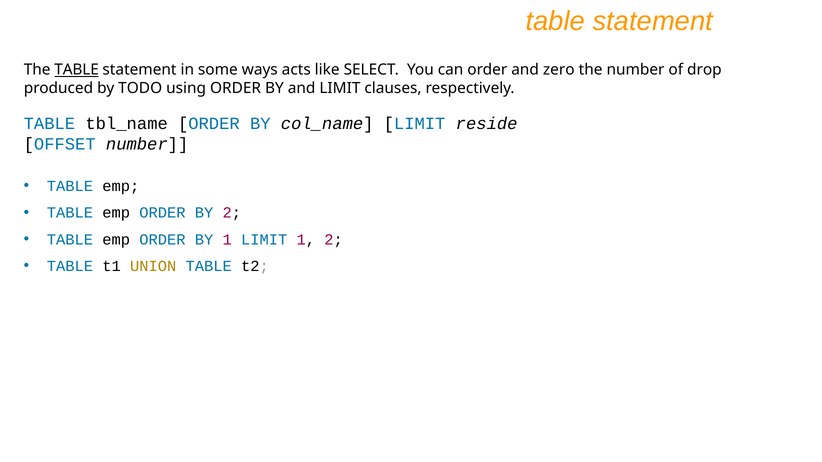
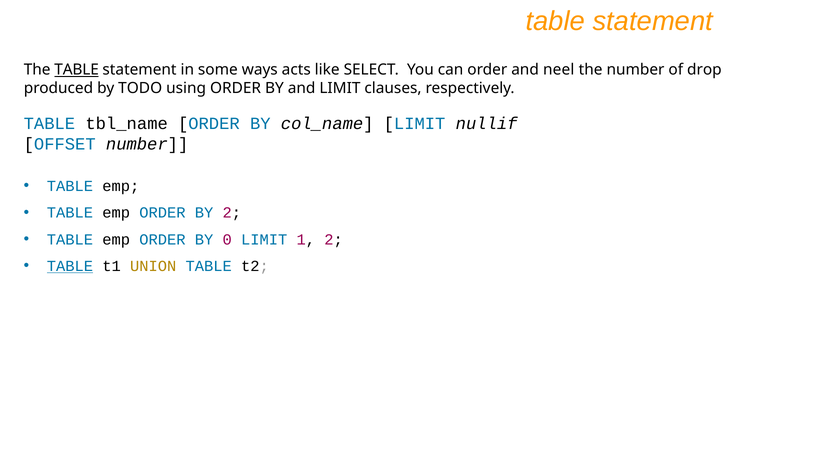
zero: zero -> neel
reside: reside -> nullif
BY 1: 1 -> 0
TABLE at (70, 266) underline: none -> present
